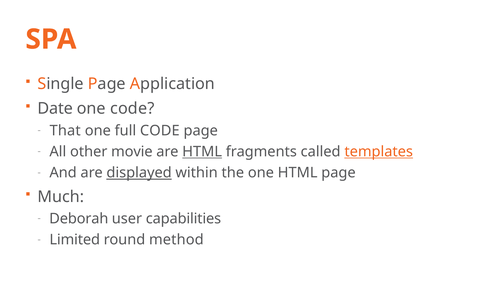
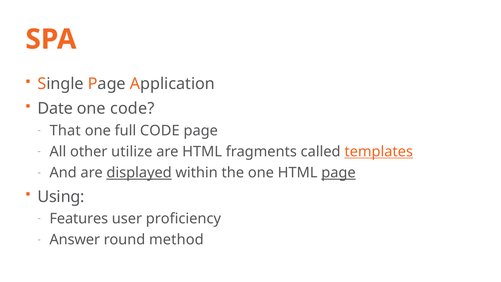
movie: movie -> utilize
HTML at (202, 152) underline: present -> none
page at (338, 173) underline: none -> present
Much: Much -> Using
Deborah: Deborah -> Features
capabilities: capabilities -> proficiency
Limited: Limited -> Answer
